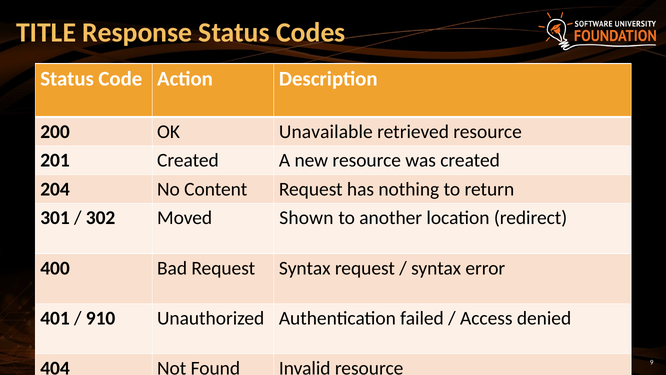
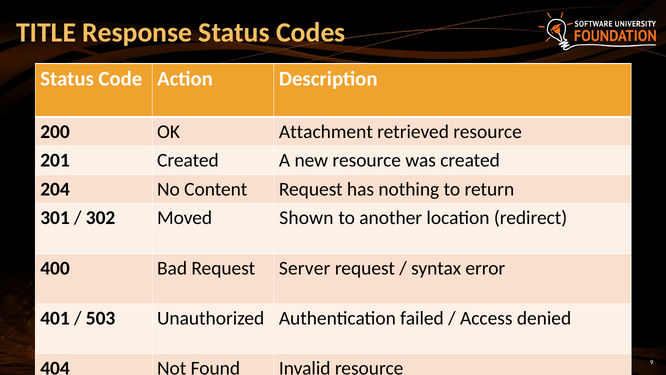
OK Unavailable: Unavailable -> Attachment
Request Syntax: Syntax -> Server
910 at (101, 318): 910 -> 503
